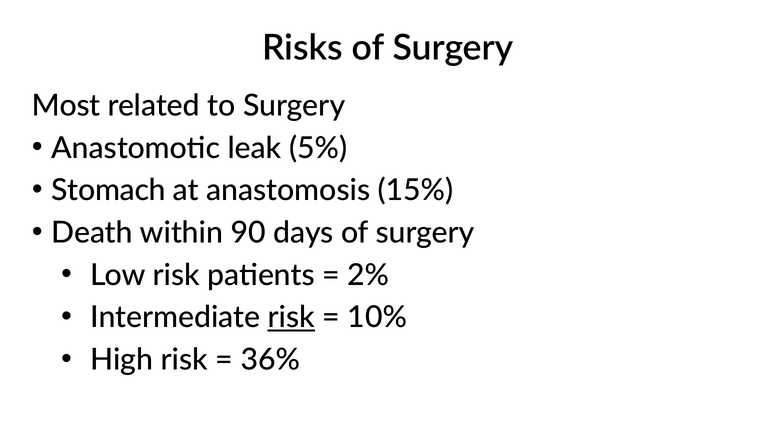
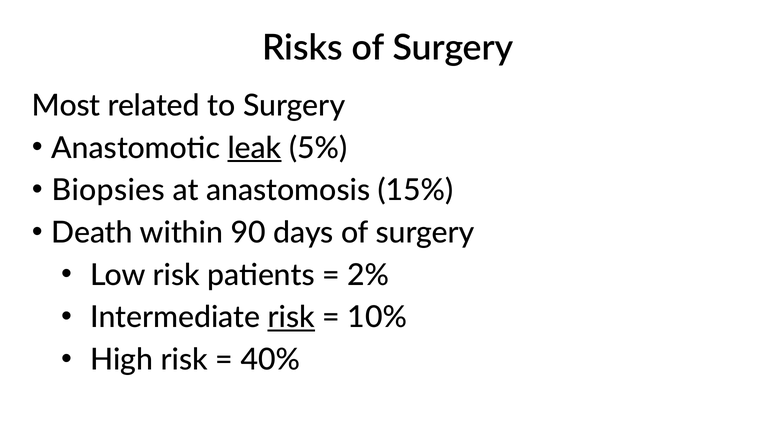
leak underline: none -> present
Stomach: Stomach -> Biopsies
36%: 36% -> 40%
